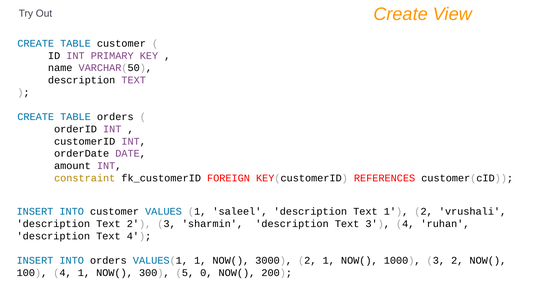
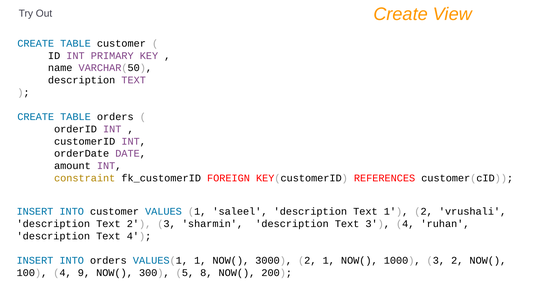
4 1: 1 -> 9
0: 0 -> 8
